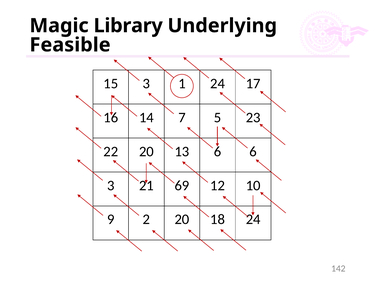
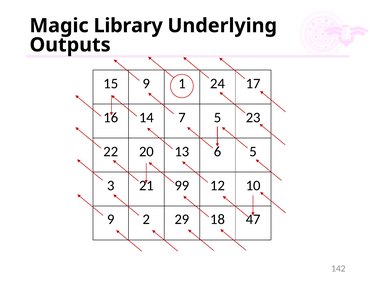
Feasible: Feasible -> Outputs
15 3: 3 -> 9
6 6: 6 -> 5
69: 69 -> 99
2 20: 20 -> 29
18 24: 24 -> 47
